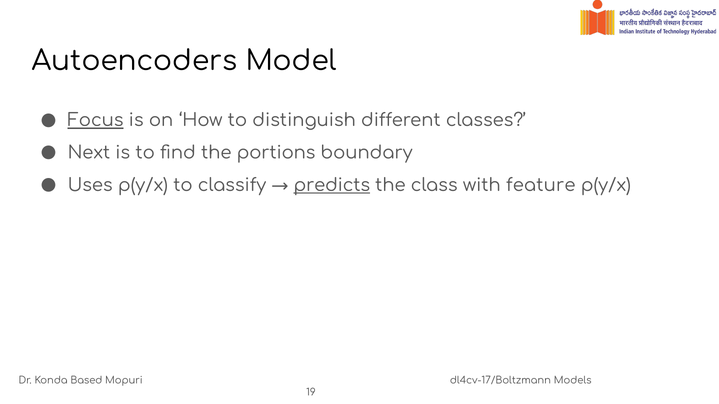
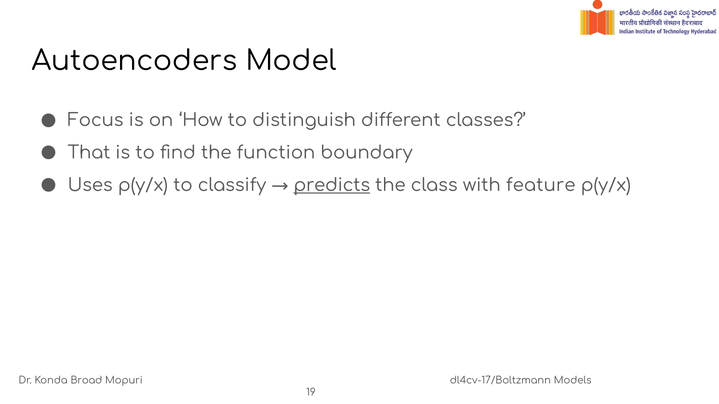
Focus underline: present -> none
Next: Next -> That
portions: portions -> function
Based: Based -> Broad
